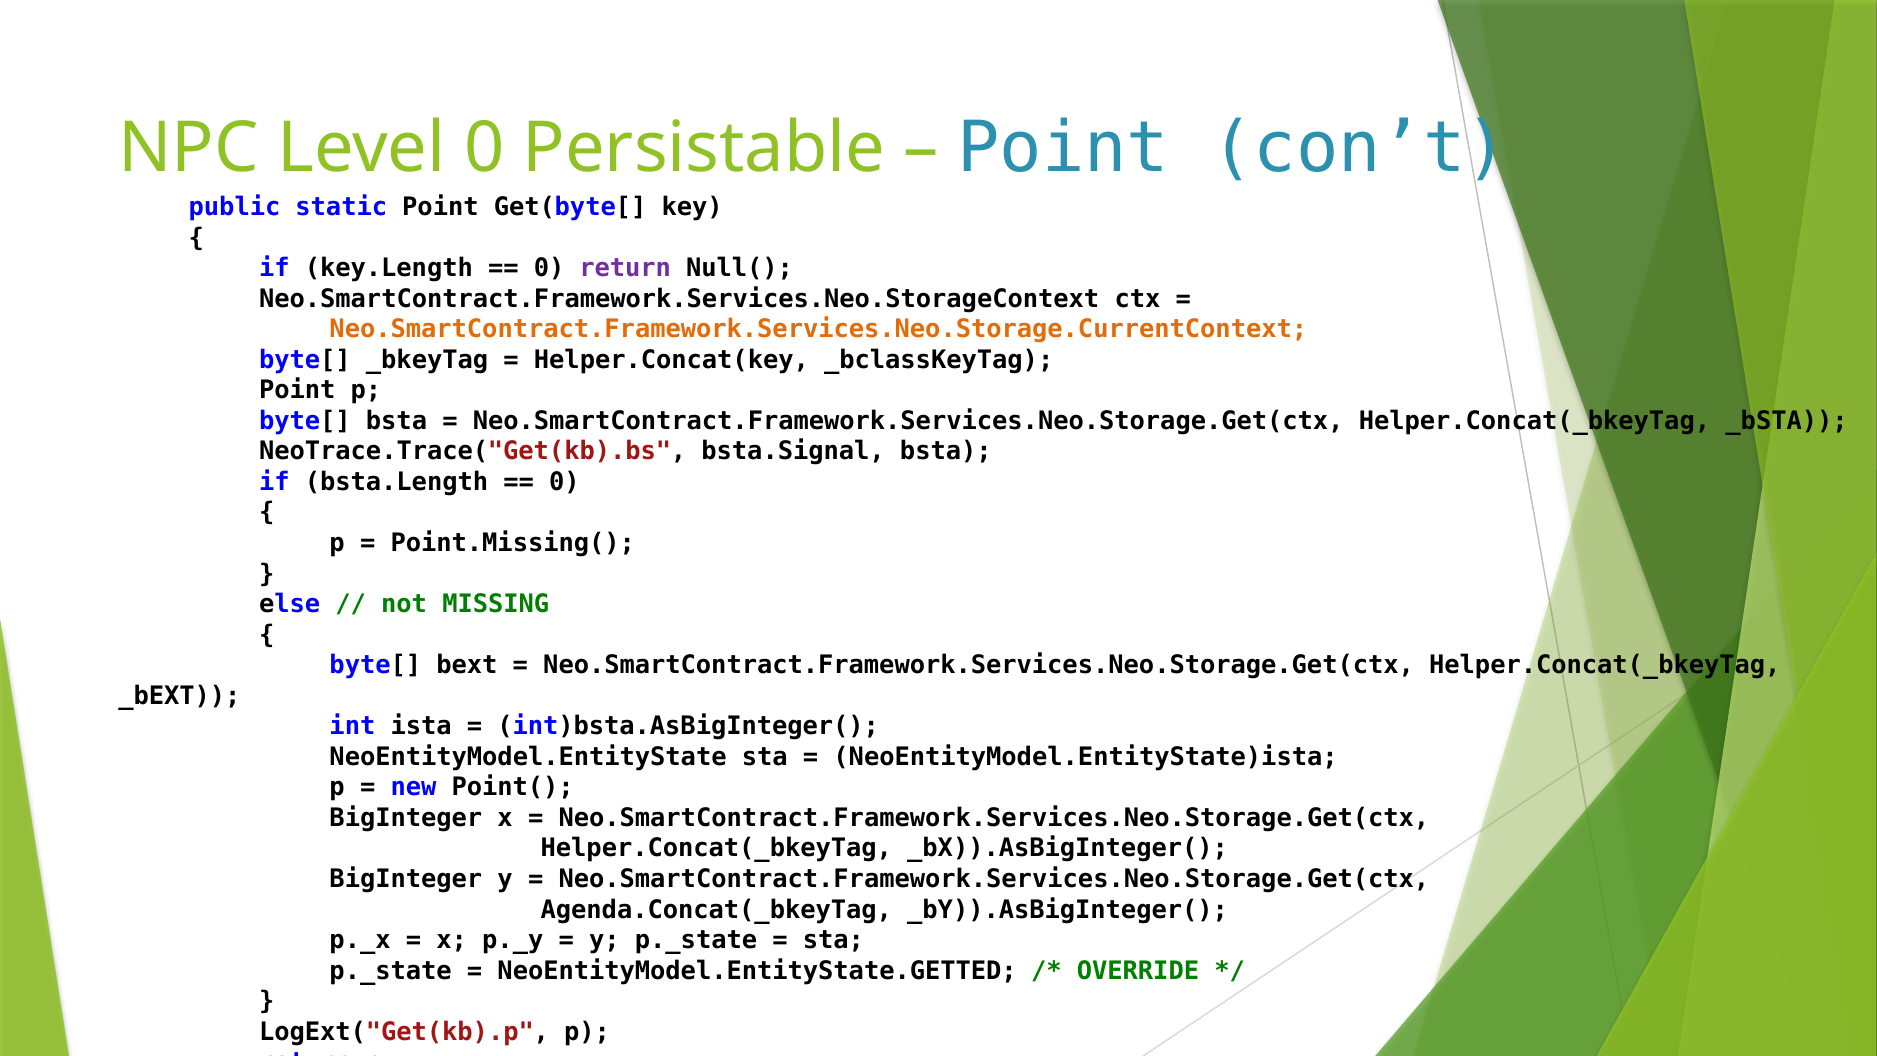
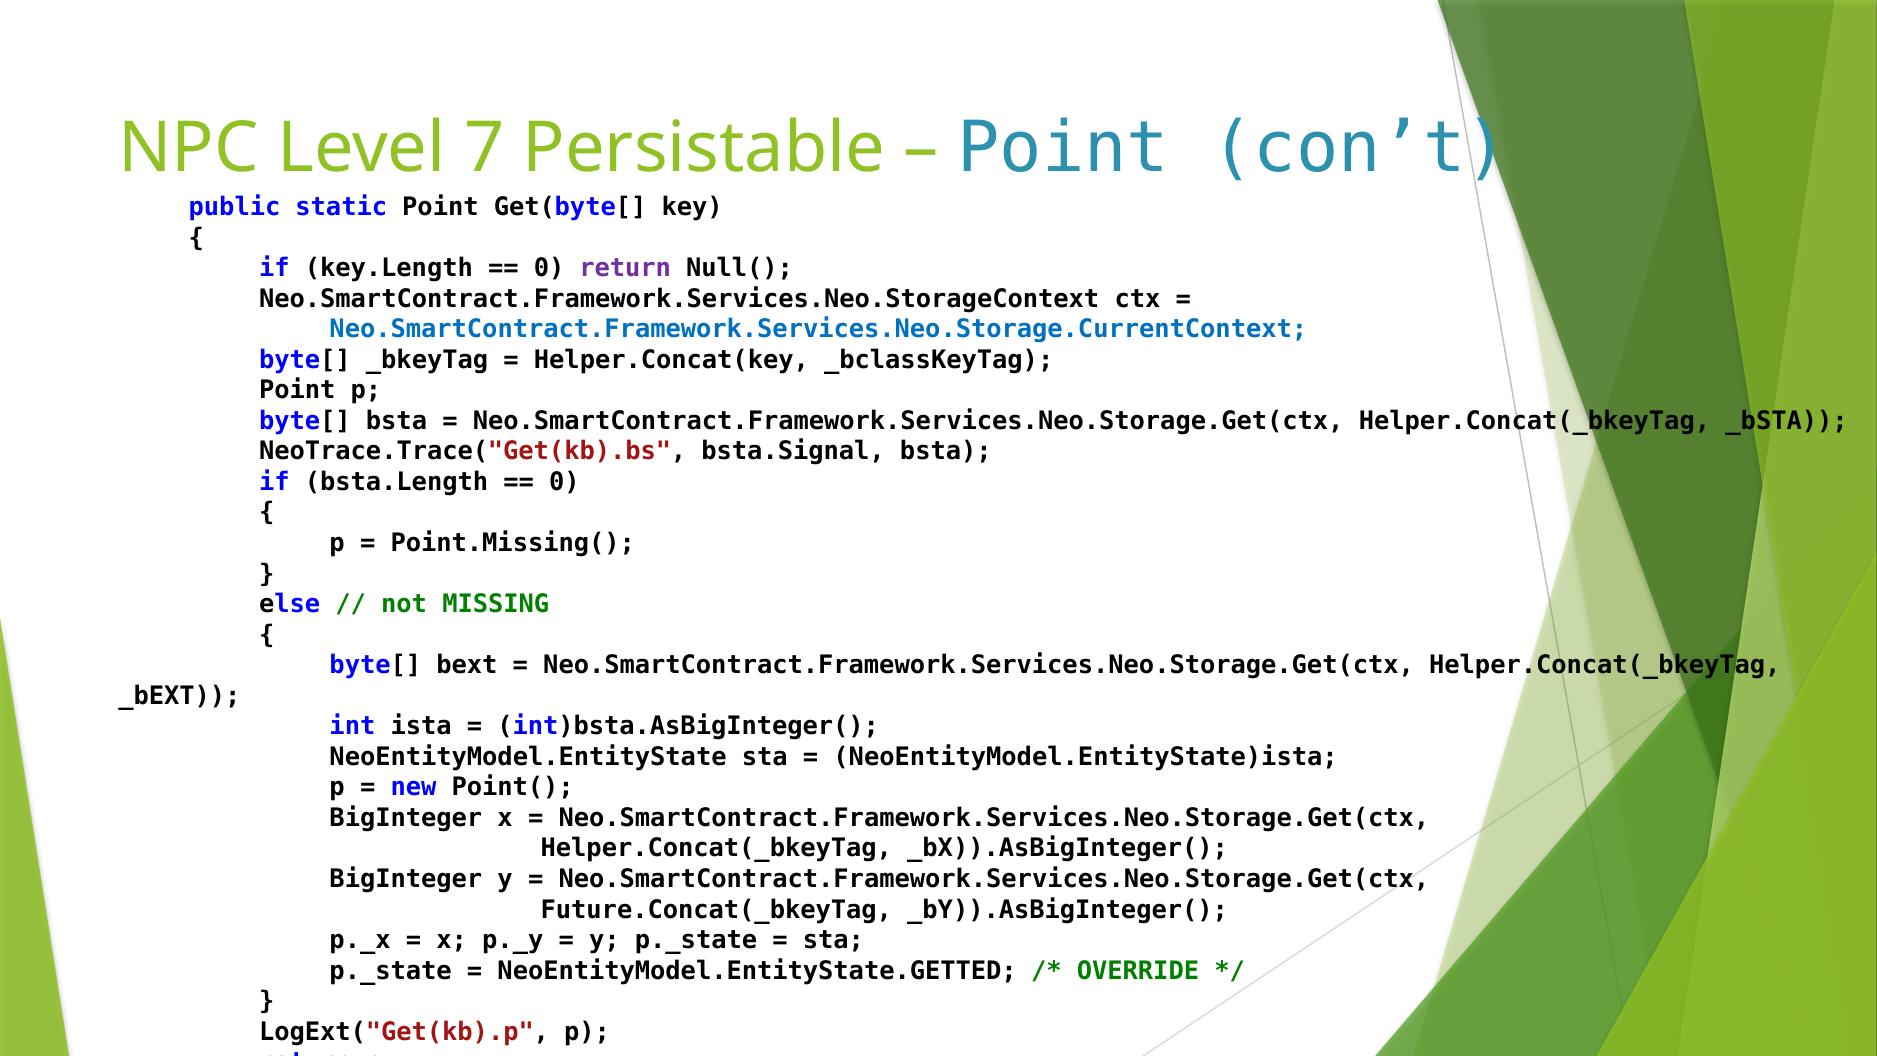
Level 0: 0 -> 7
Neo.SmartContract.Framework.Services.Neo.Storage.CurrentContext colour: orange -> blue
Agenda.Concat(_bkeyTag: Agenda.Concat(_bkeyTag -> Future.Concat(_bkeyTag
